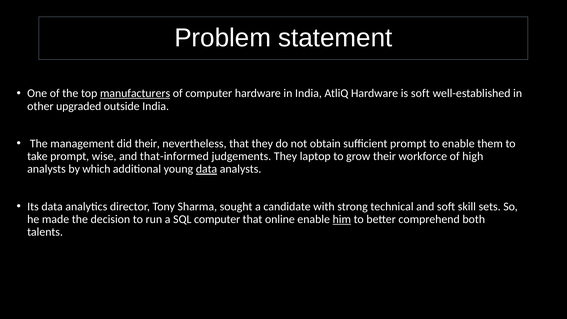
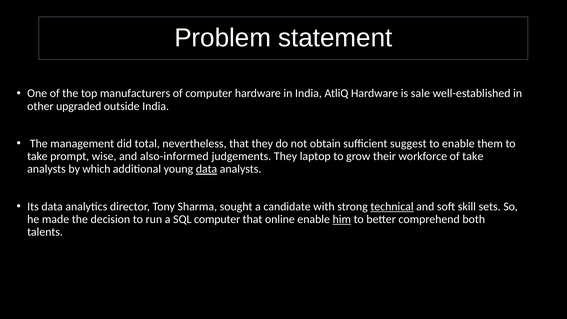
manufacturers underline: present -> none
is soft: soft -> sale
did their: their -> total
sufficient prompt: prompt -> suggest
that-informed: that-informed -> also-informed
of high: high -> take
technical underline: none -> present
